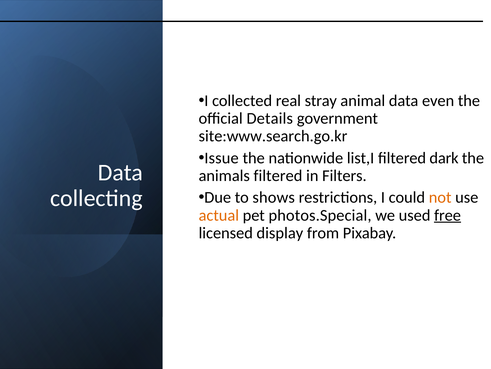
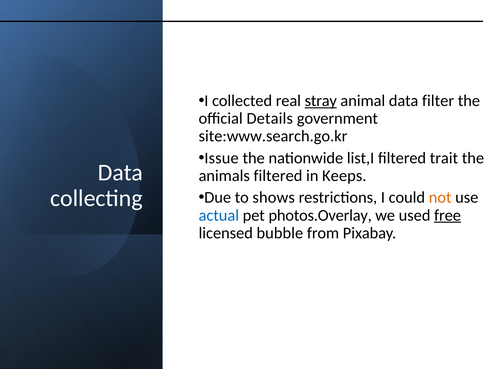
stray underline: none -> present
even: even -> filter
dark: dark -> trait
Filters: Filters -> Keeps
actual colour: orange -> blue
photos.Special: photos.Special -> photos.Overlay
display: display -> bubble
